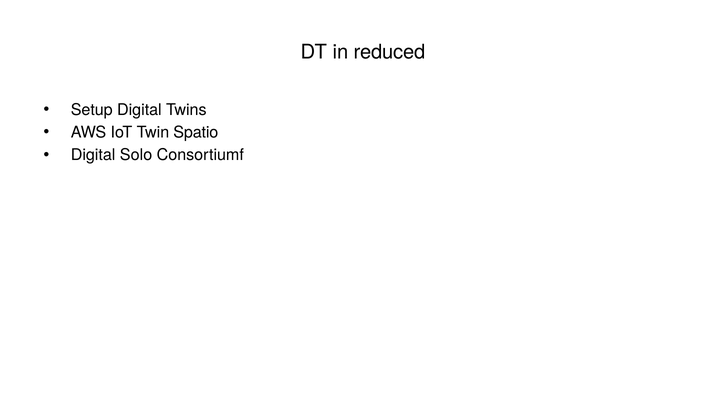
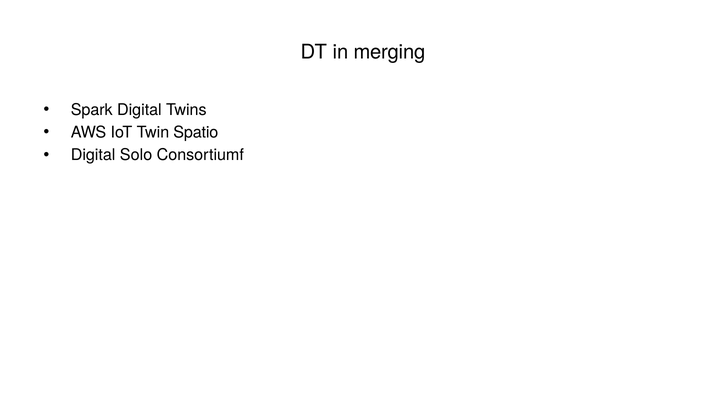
reduced: reduced -> merging
Setup: Setup -> Spark
